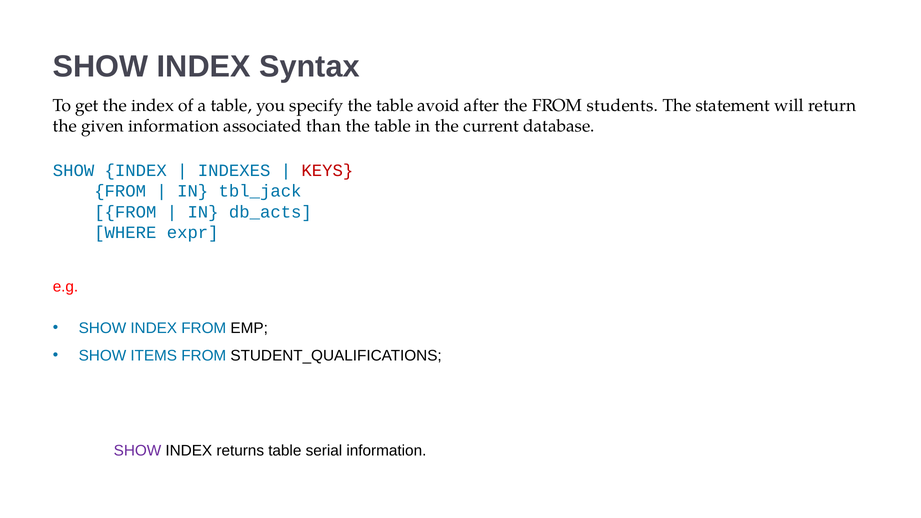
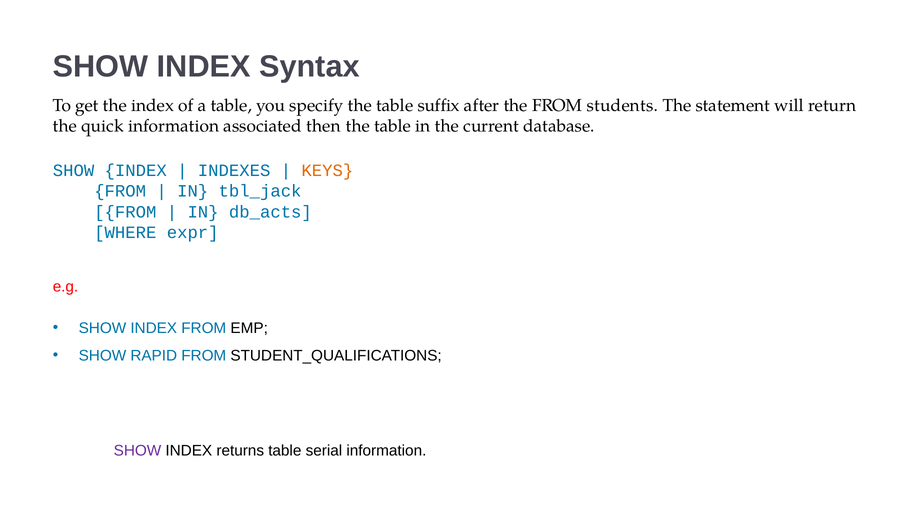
avoid: avoid -> suffix
given: given -> quick
than: than -> then
KEYS colour: red -> orange
ITEMS: ITEMS -> RAPID
